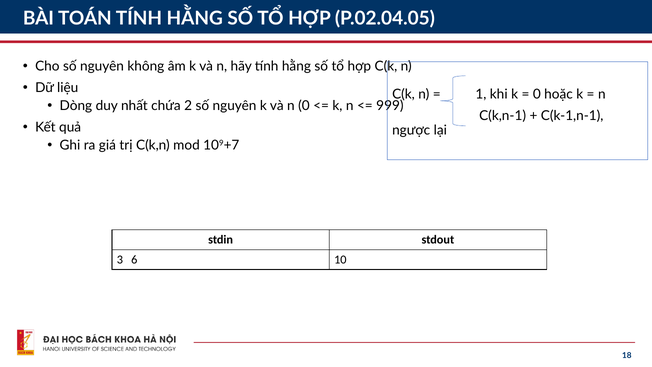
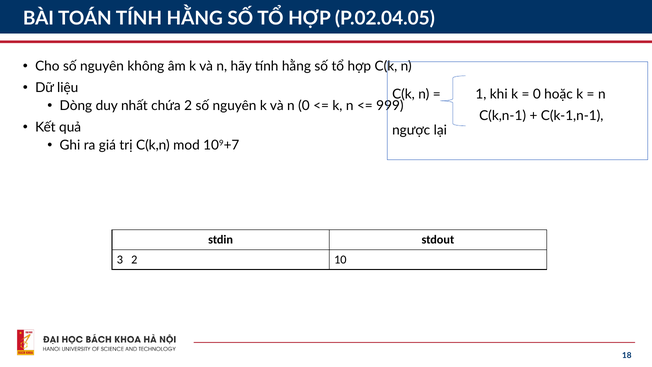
3 6: 6 -> 2
